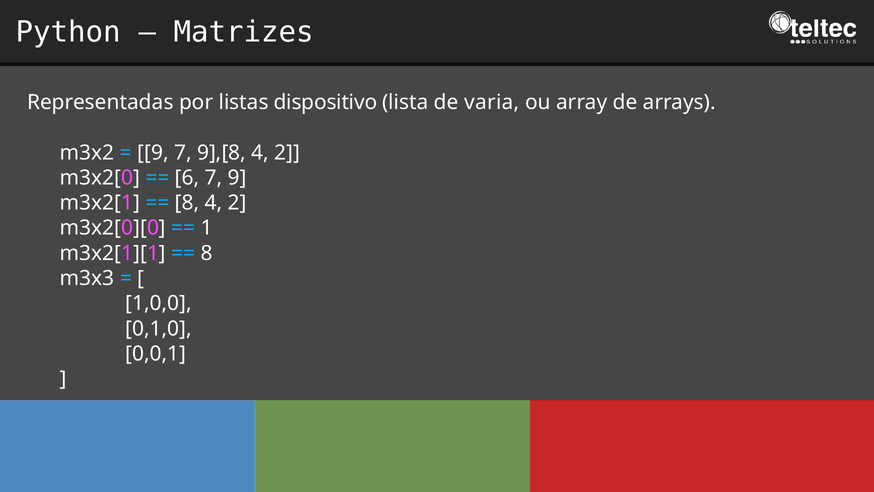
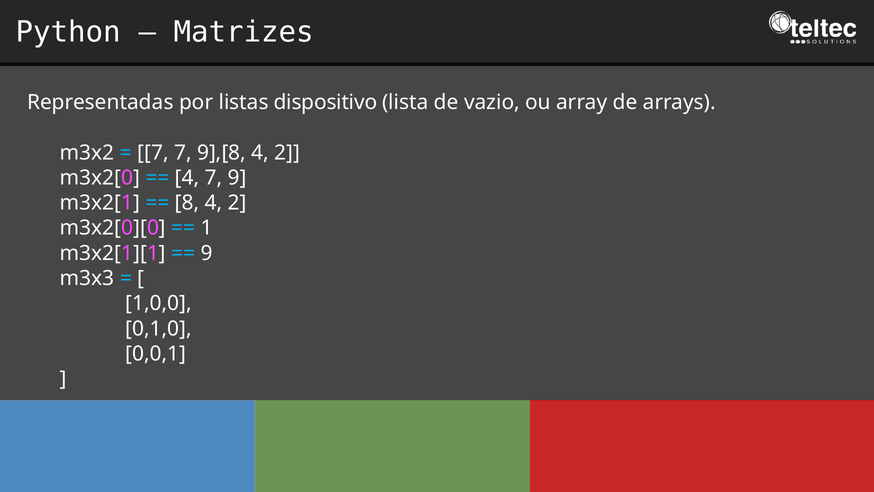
varia: varia -> vazio
9 at (153, 153): 9 -> 7
6 at (187, 178): 6 -> 4
8 at (207, 253): 8 -> 9
